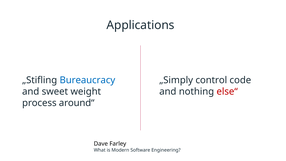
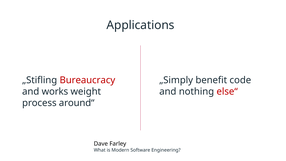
Bureaucracy colour: blue -> red
control: control -> benefit
sweet: sweet -> works
